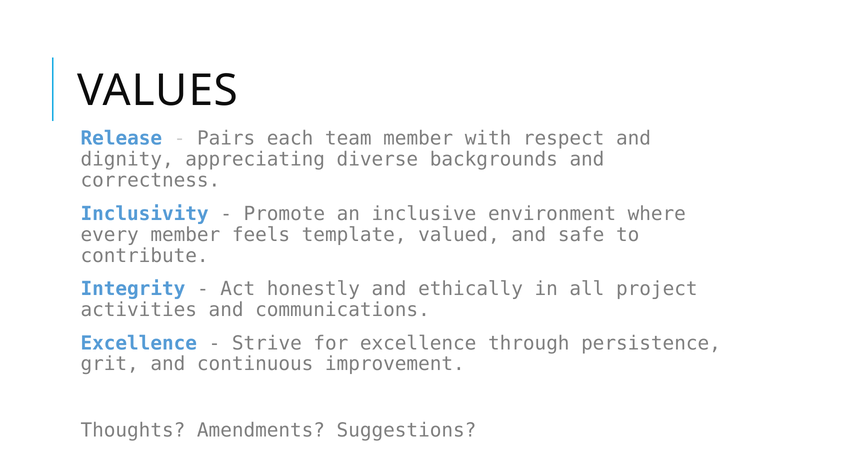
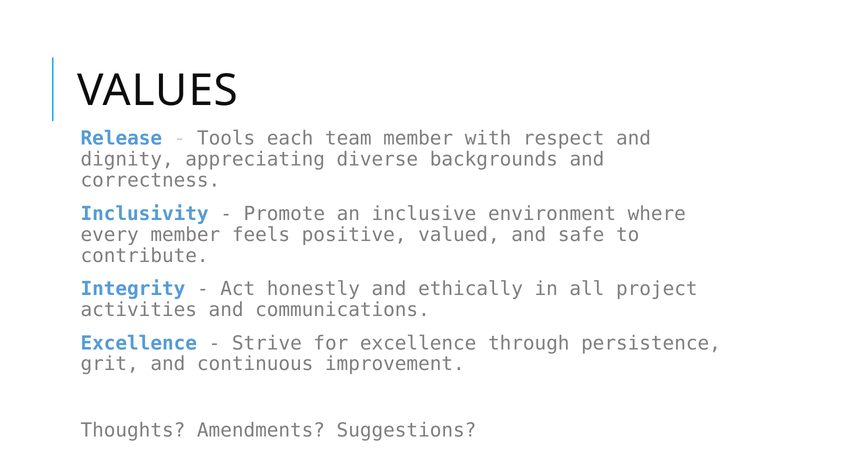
Pairs: Pairs -> Tools
template: template -> positive
